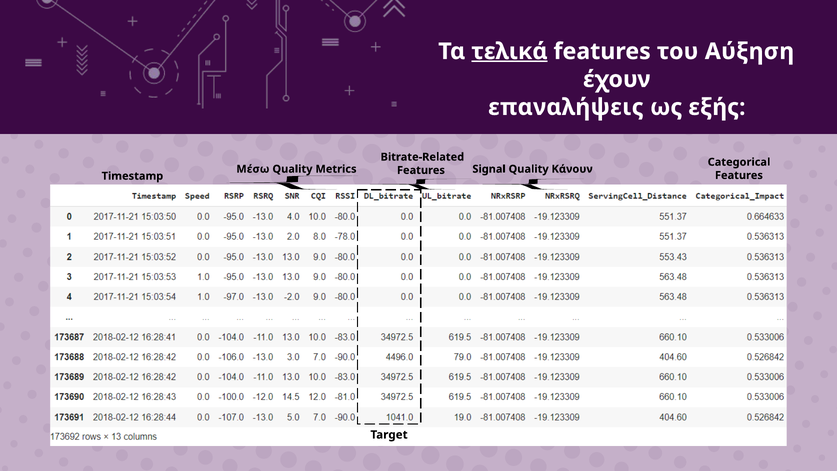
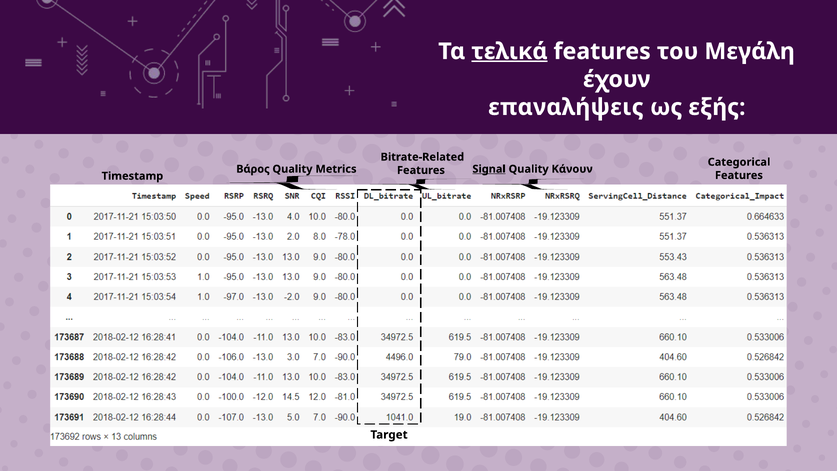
Αύξηση: Αύξηση -> Μεγάλη
Μέσω: Μέσω -> Βάρος
Signal underline: none -> present
